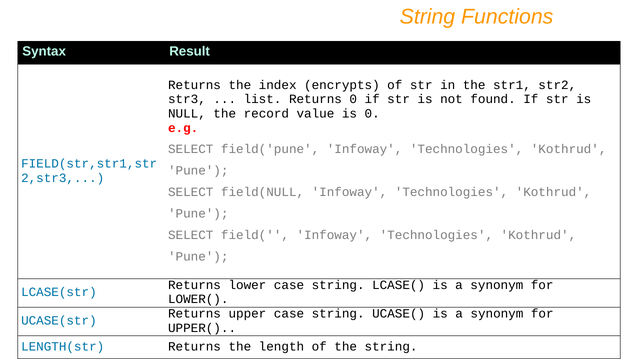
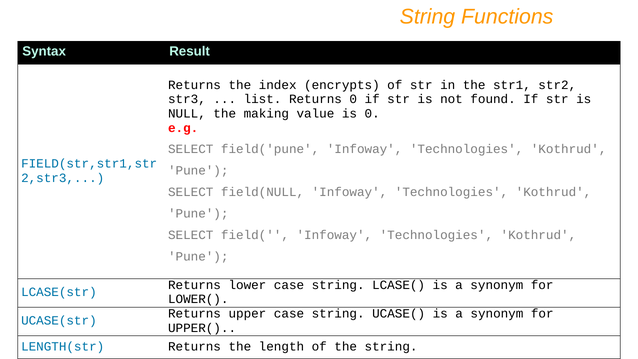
record: record -> making
